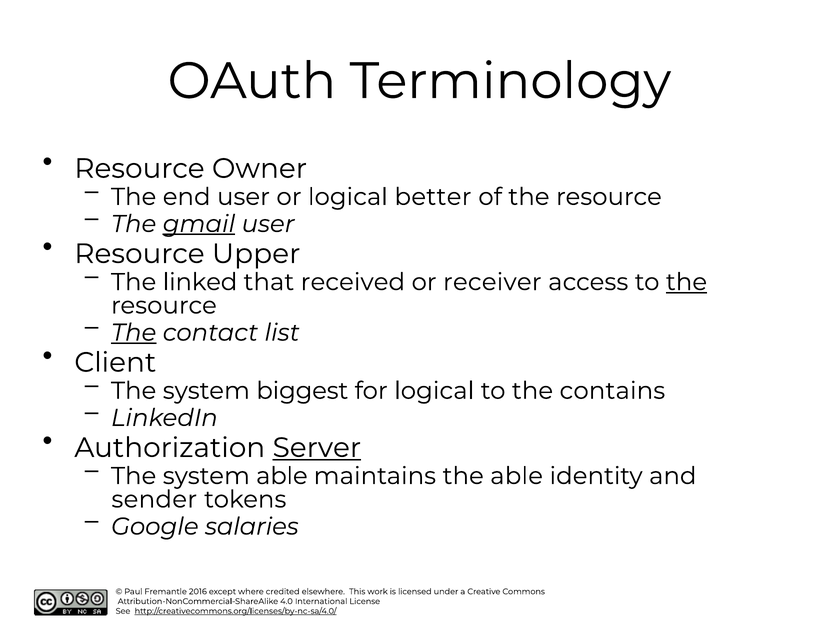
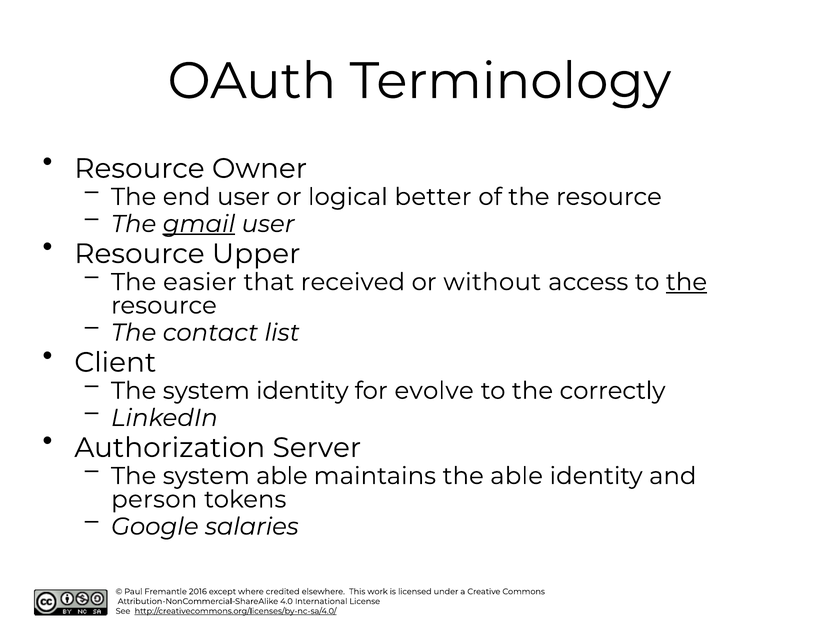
linked: linked -> easier
receiver: receiver -> without
The at (134, 333) underline: present -> none
system biggest: biggest -> identity
for logical: logical -> evolve
contains: contains -> correctly
Server underline: present -> none
sender: sender -> person
